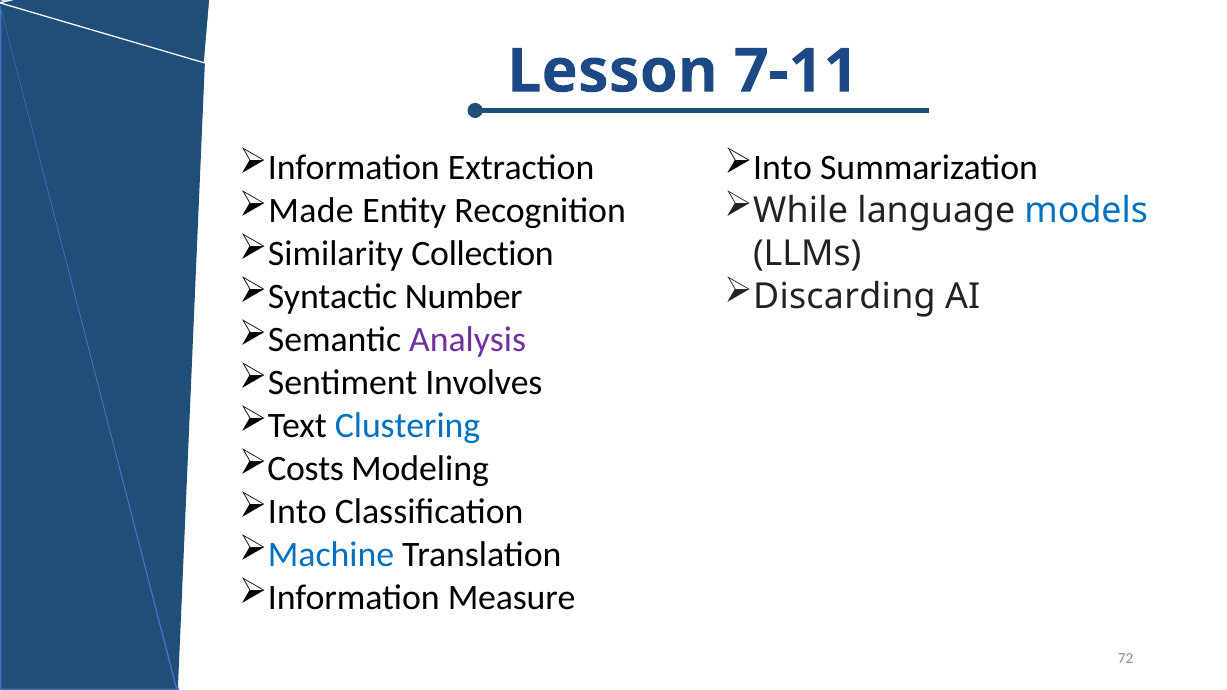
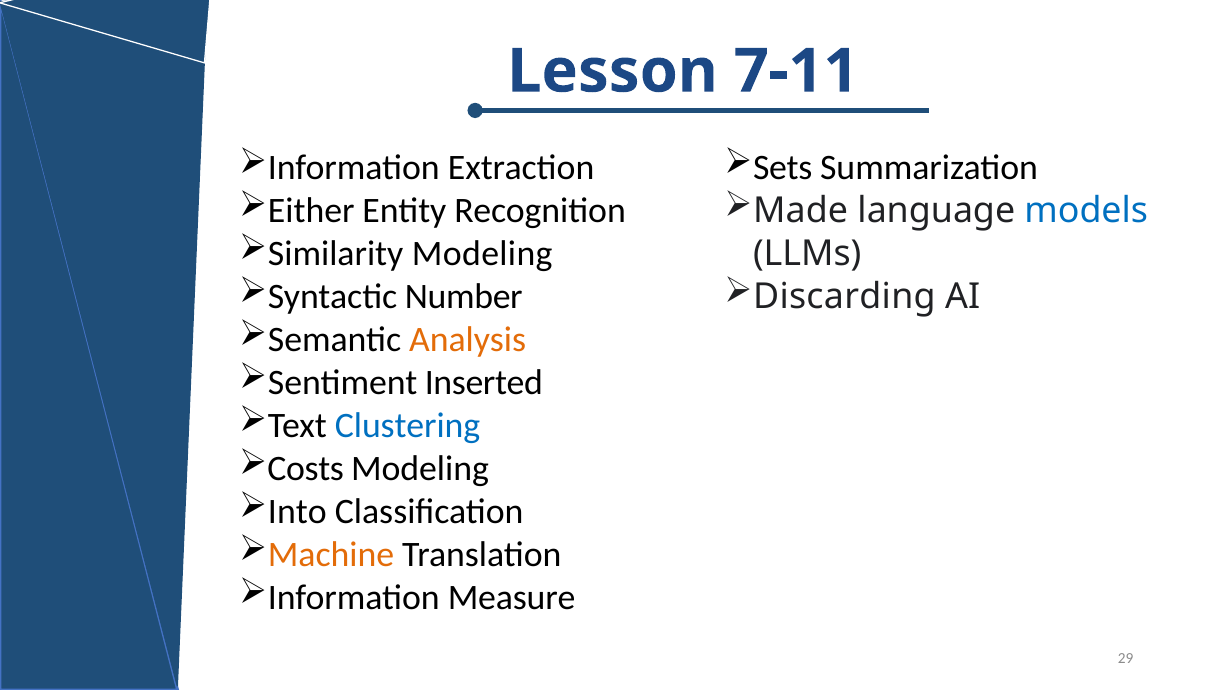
Into at (782, 168): Into -> Sets
Made: Made -> Either
While: While -> Made
Similarity Collection: Collection -> Modeling
Analysis colour: purple -> orange
Involves: Involves -> Inserted
Machine colour: blue -> orange
72: 72 -> 29
